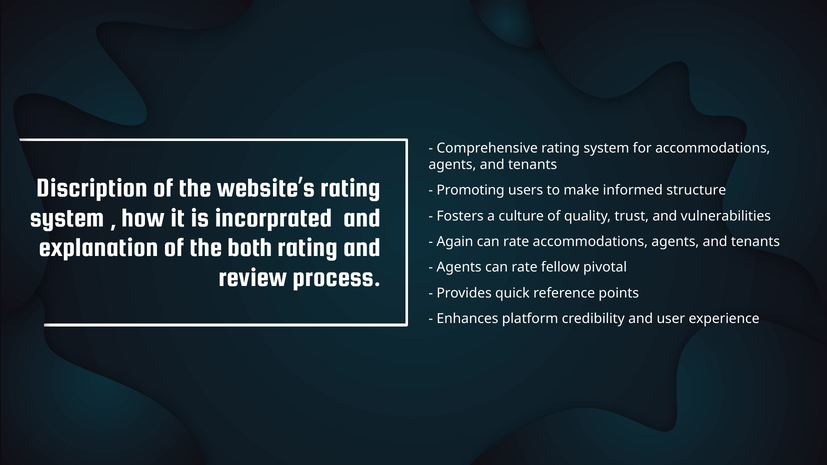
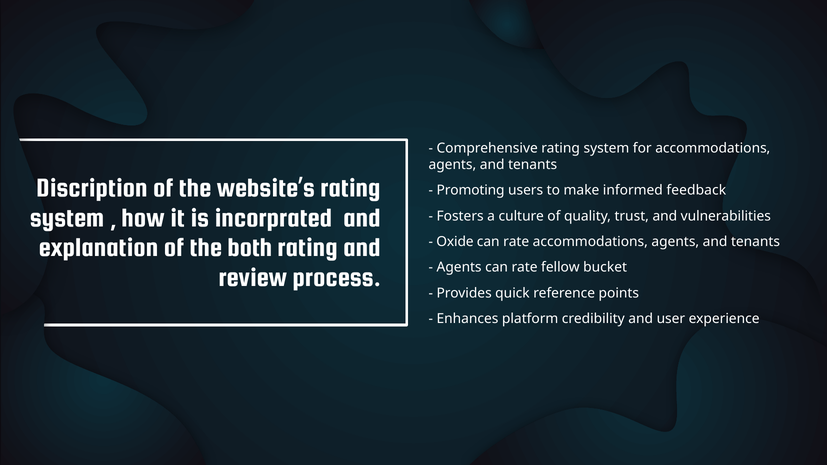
structure: structure -> feedback
Again: Again -> Oxide
pivotal: pivotal -> bucket
